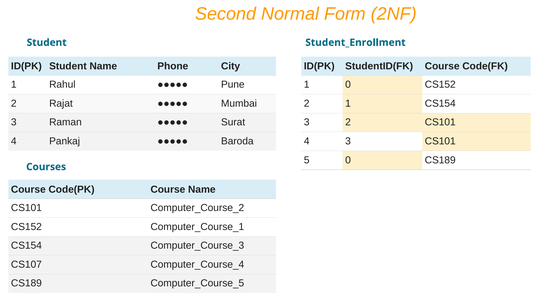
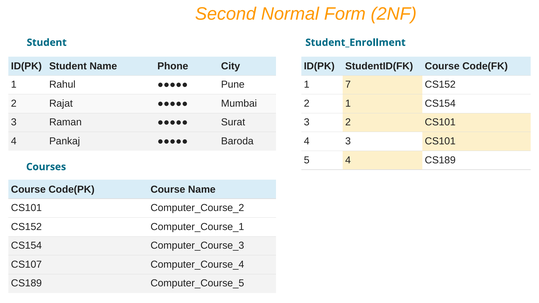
1 0: 0 -> 7
5 0: 0 -> 4
